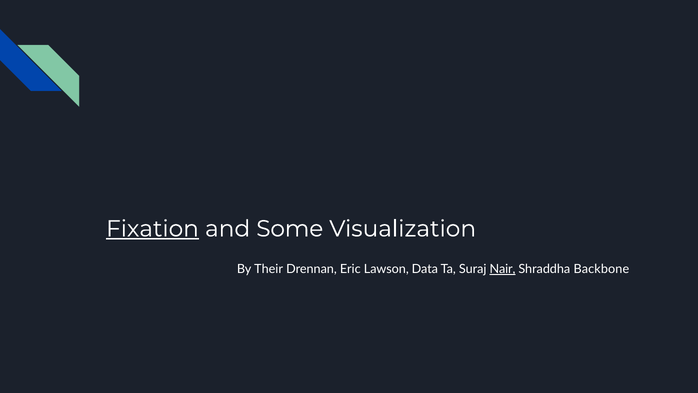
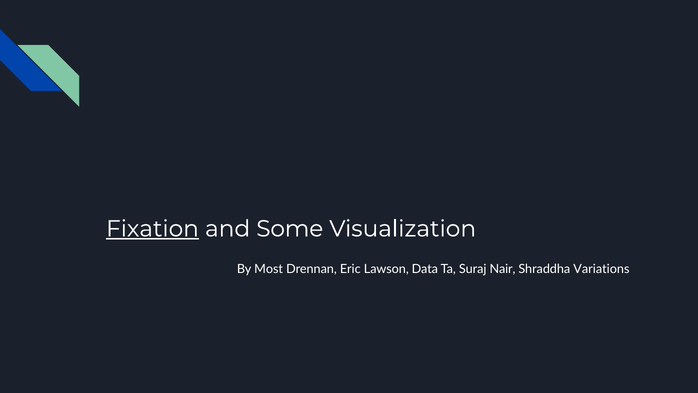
Their: Their -> Most
Nair underline: present -> none
Backbone: Backbone -> Variations
